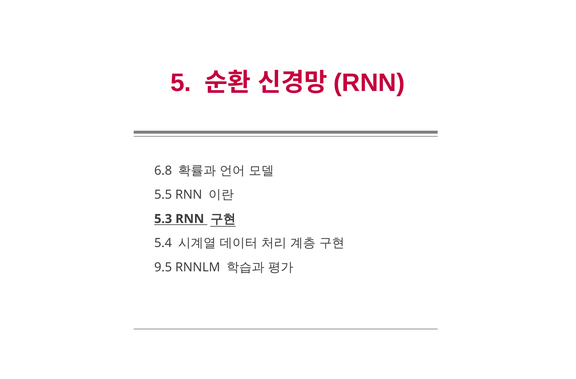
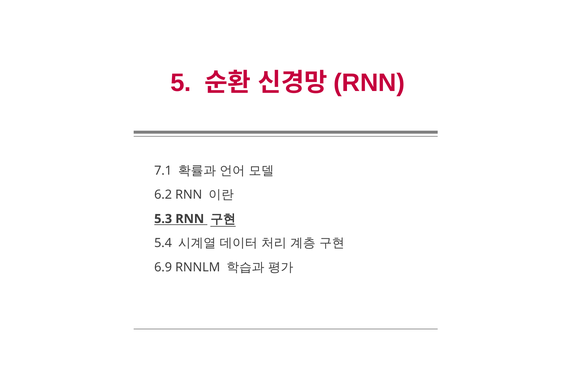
6.8: 6.8 -> 7.1
5.5: 5.5 -> 6.2
9.5: 9.5 -> 6.9
